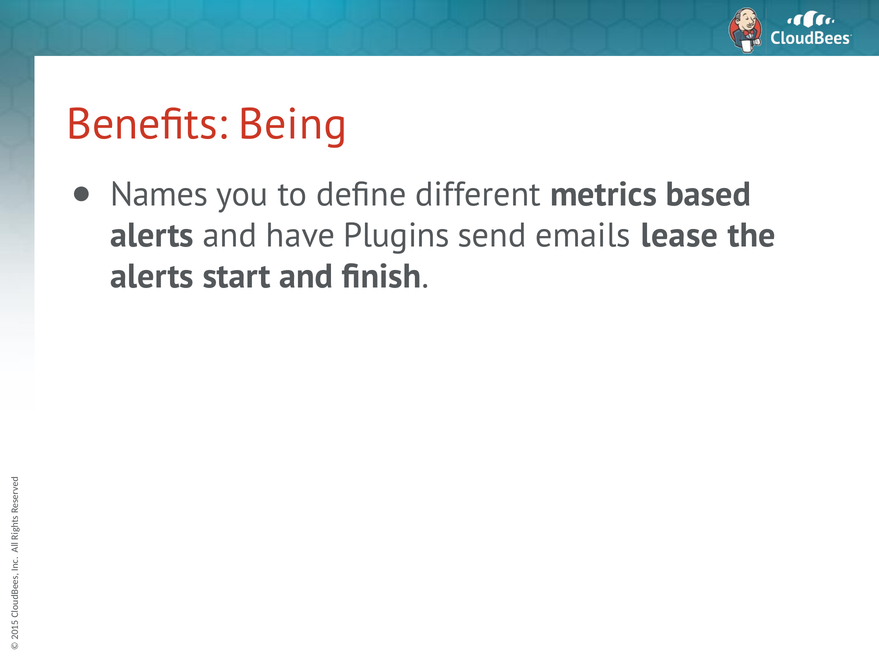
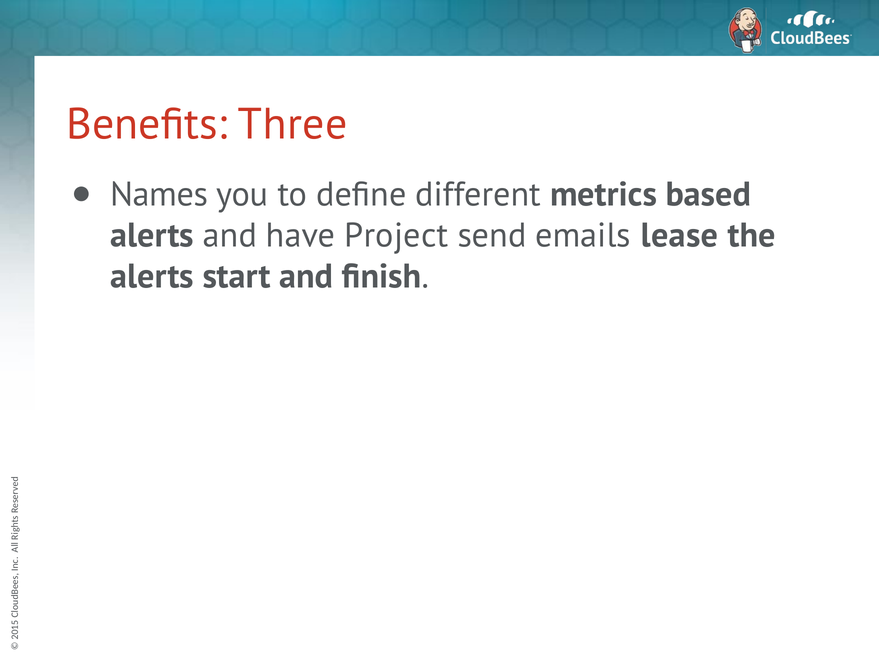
Being: Being -> Three
Plugins: Plugins -> Project
